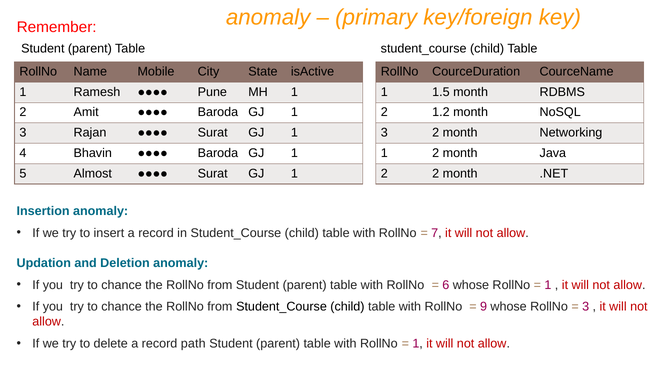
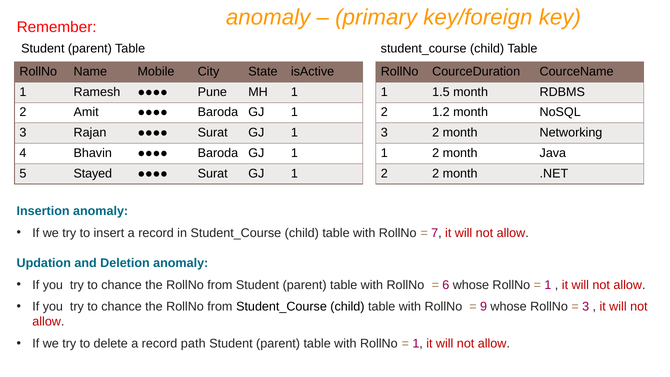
Almost: Almost -> Stayed
